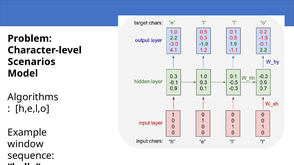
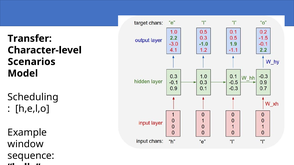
Problem: Problem -> Transfer
Algorithms: Algorithms -> Scheduling
